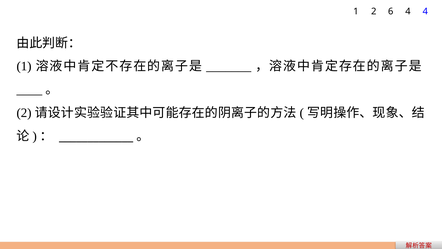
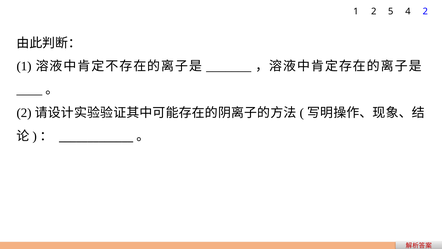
6: 6 -> 5
4 4: 4 -> 2
